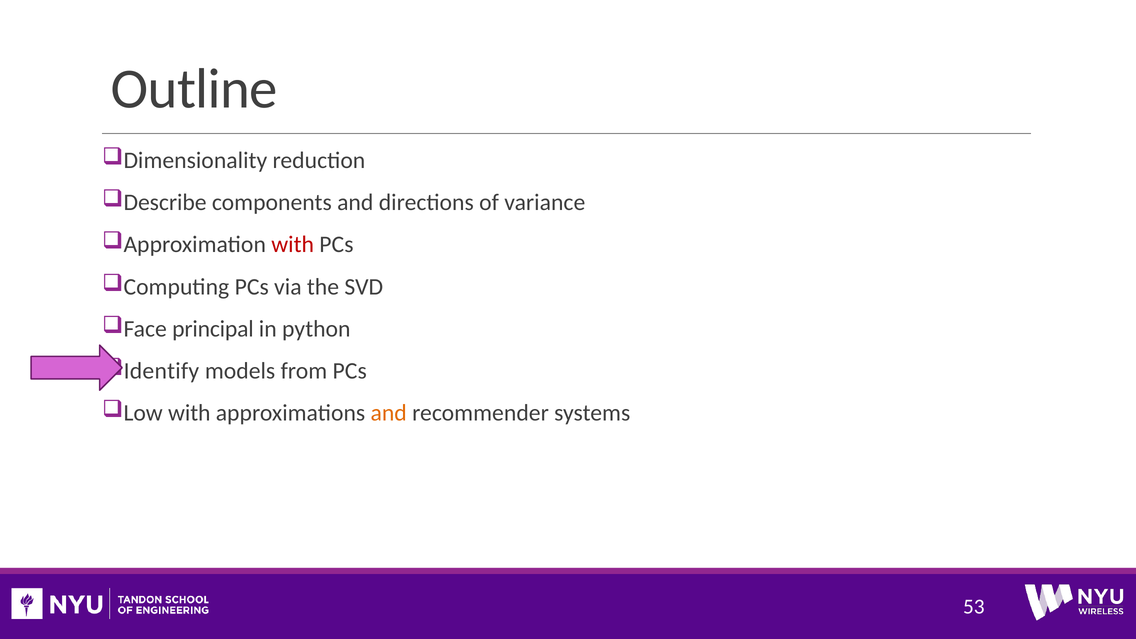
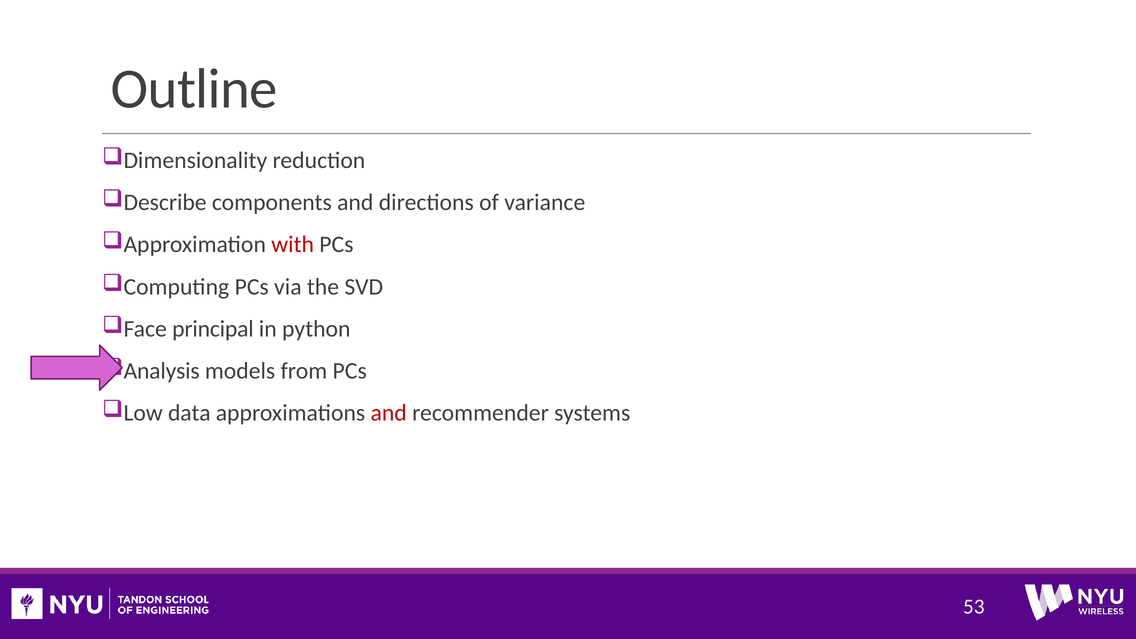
Identify: Identify -> Analysis
Low with: with -> data
and at (389, 413) colour: orange -> red
